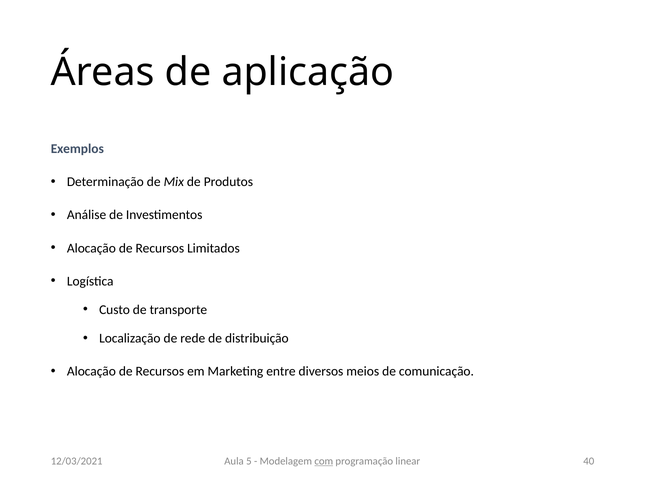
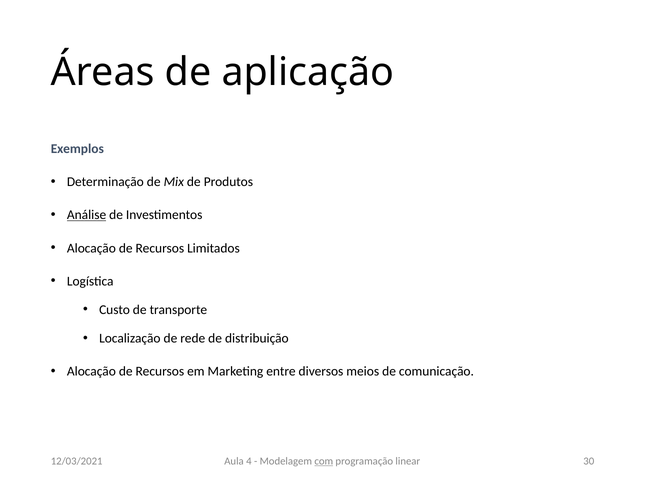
Análise underline: none -> present
5: 5 -> 4
40: 40 -> 30
